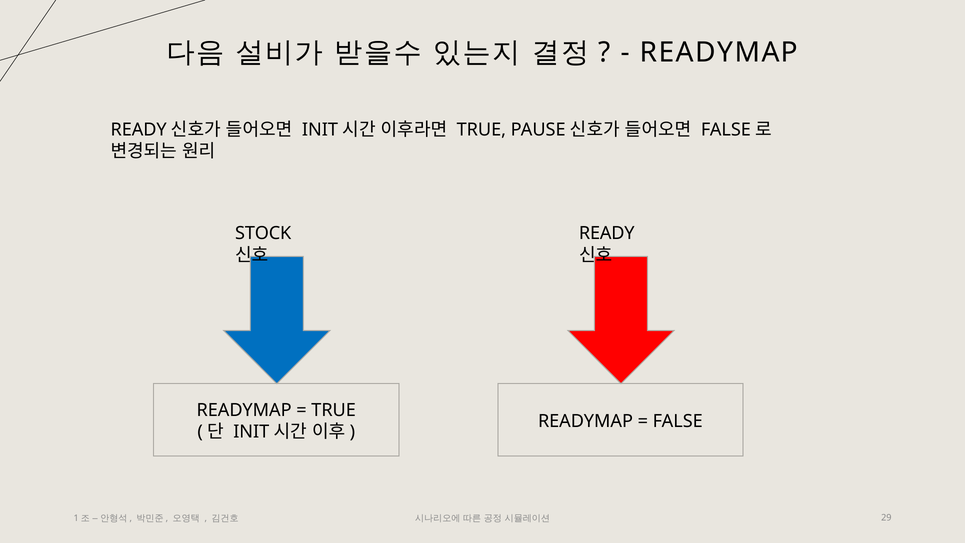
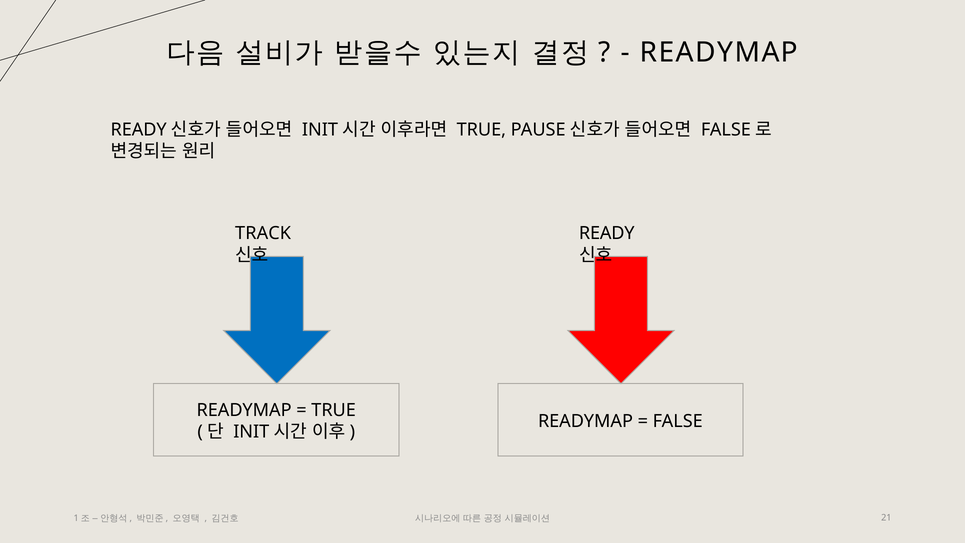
STOCK: STOCK -> TRACK
29: 29 -> 21
